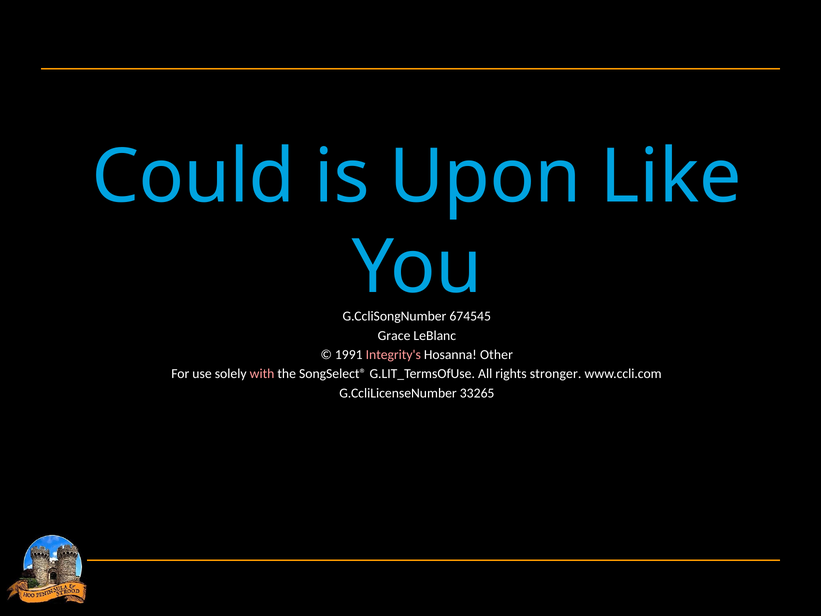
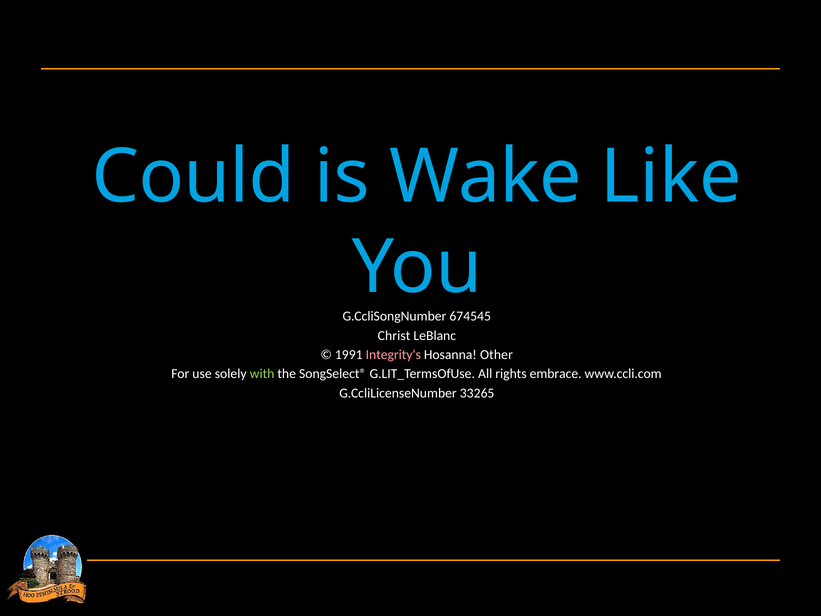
Upon: Upon -> Wake
Grace: Grace -> Christ
with colour: pink -> light green
stronger: stronger -> embrace
